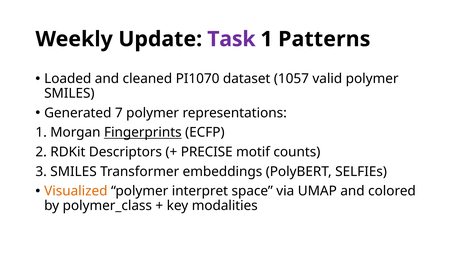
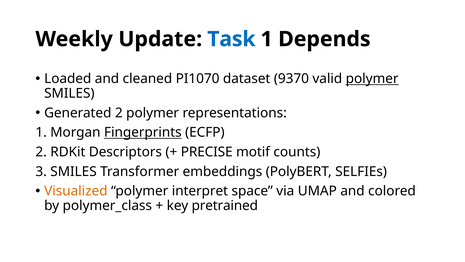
Task colour: purple -> blue
Patterns: Patterns -> Depends
1057: 1057 -> 9370
polymer at (372, 79) underline: none -> present
Generated 7: 7 -> 2
modalities: modalities -> pretrained
